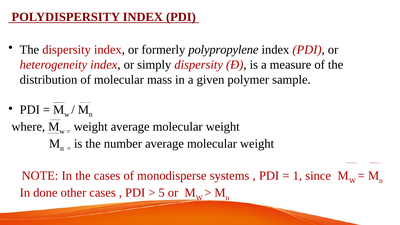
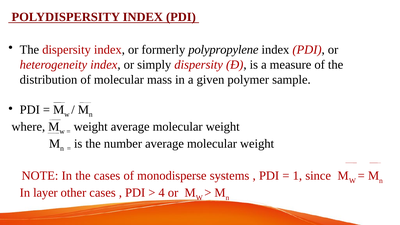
done: done -> layer
5: 5 -> 4
